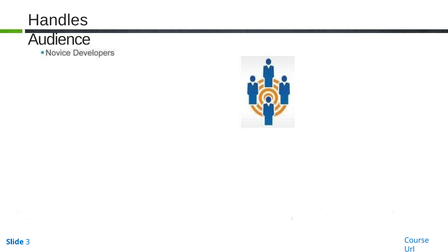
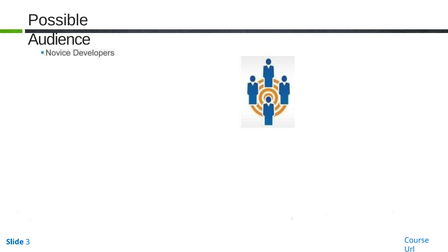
Handles: Handles -> Possible
